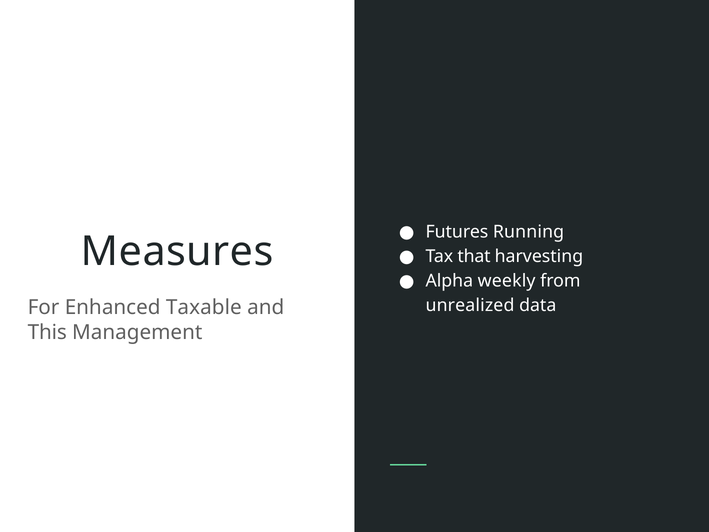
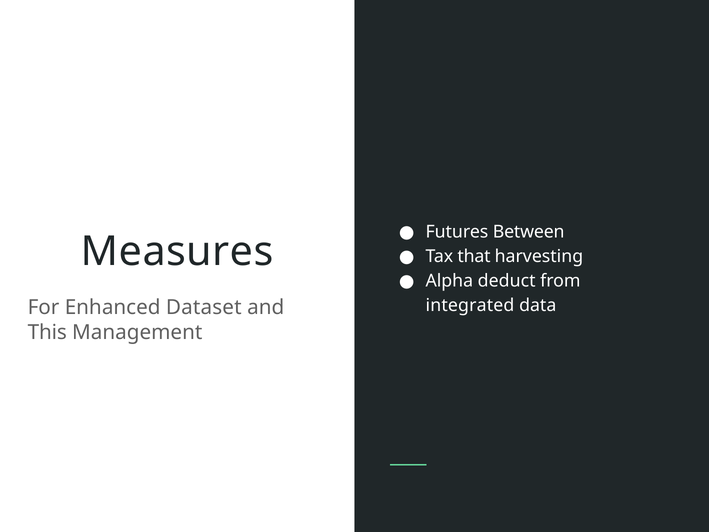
Running: Running -> Between
weekly: weekly -> deduct
unrealized: unrealized -> integrated
Taxable: Taxable -> Dataset
